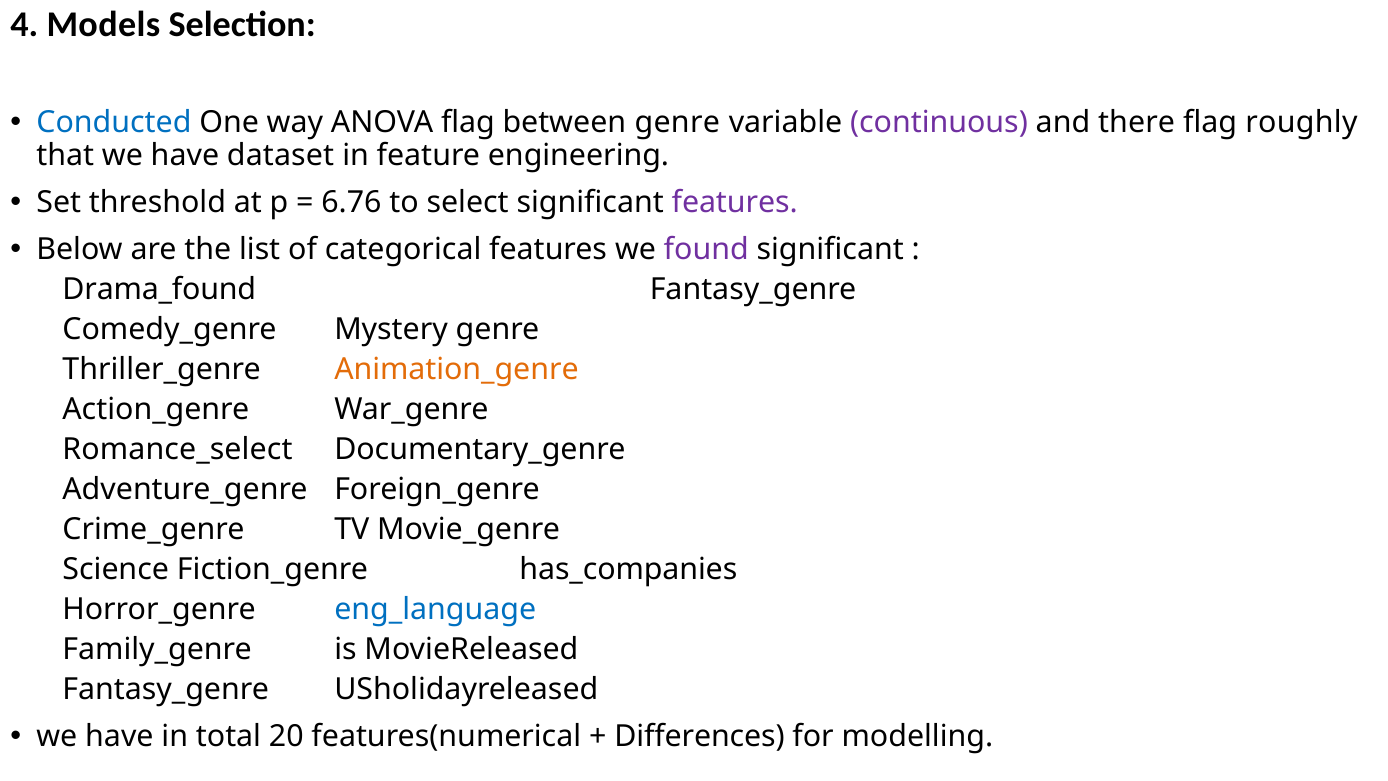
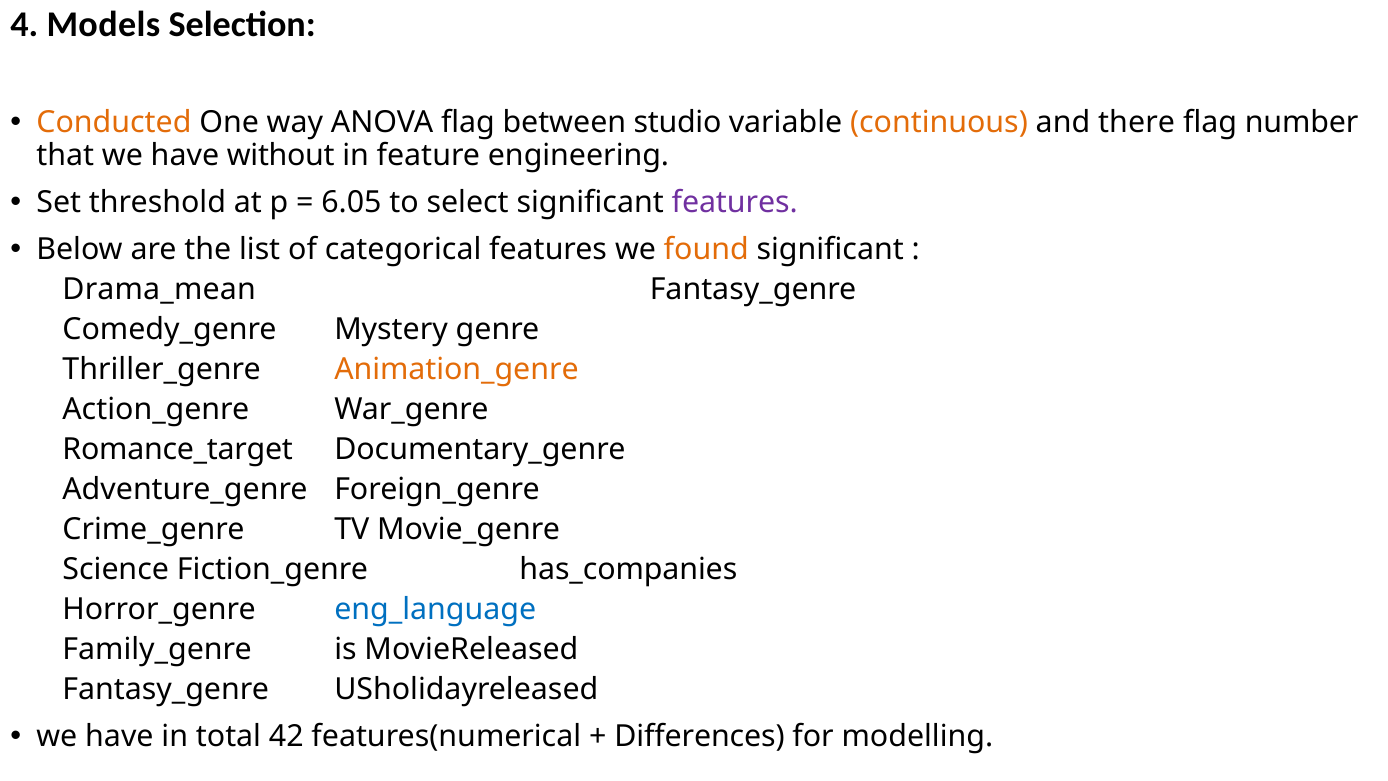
Conducted colour: blue -> orange
between genre: genre -> studio
continuous colour: purple -> orange
roughly: roughly -> number
dataset: dataset -> without
6.76: 6.76 -> 6.05
found colour: purple -> orange
Drama_found: Drama_found -> Drama_mean
Romance_select: Romance_select -> Romance_target
20: 20 -> 42
